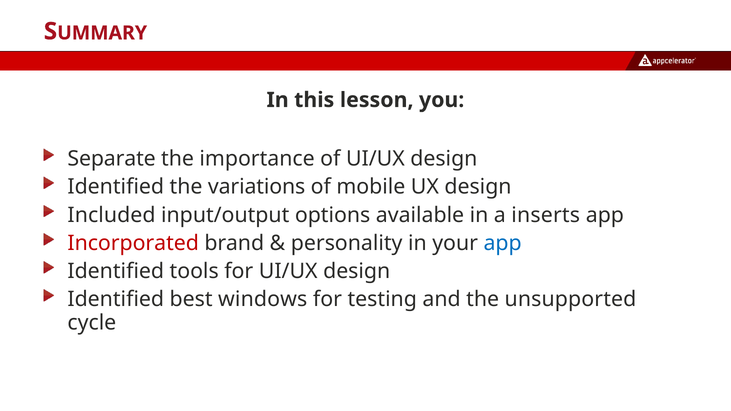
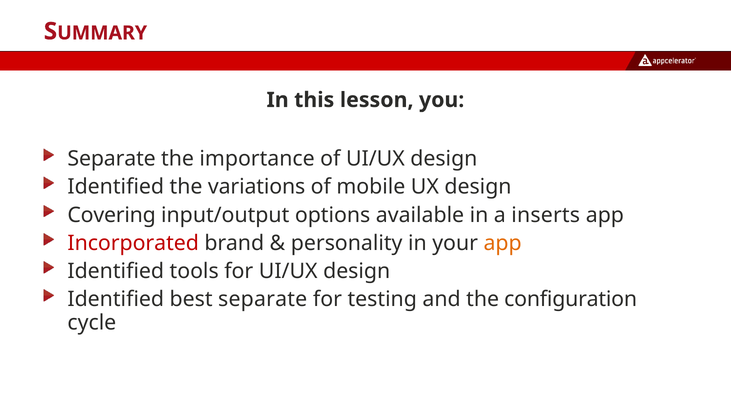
Included: Included -> Covering
app at (503, 243) colour: blue -> orange
best windows: windows -> separate
unsupported: unsupported -> configuration
